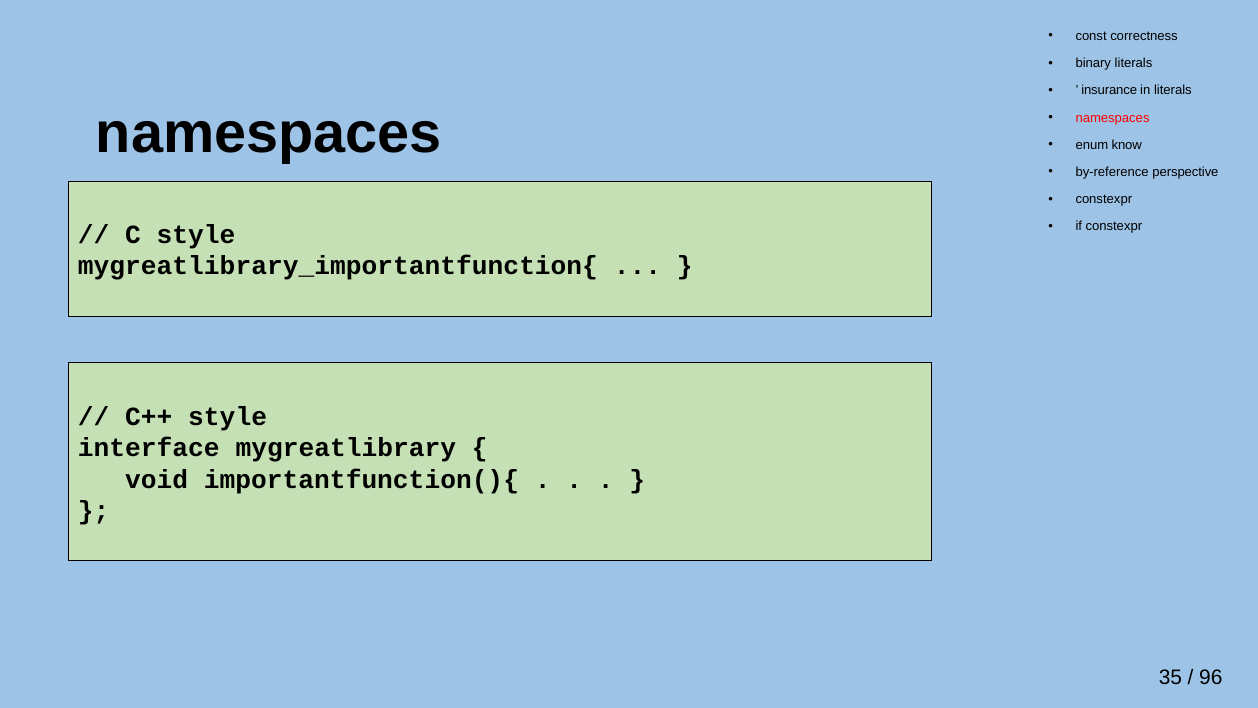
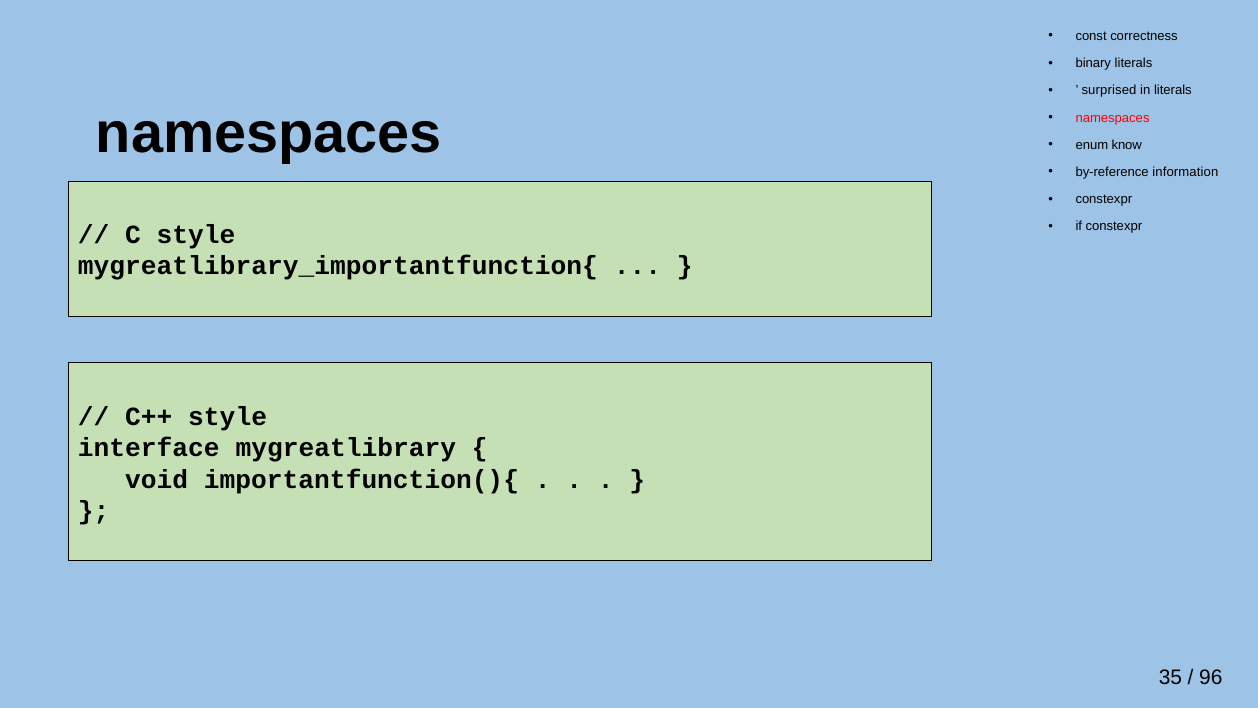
insurance: insurance -> surprised
perspective: perspective -> information
